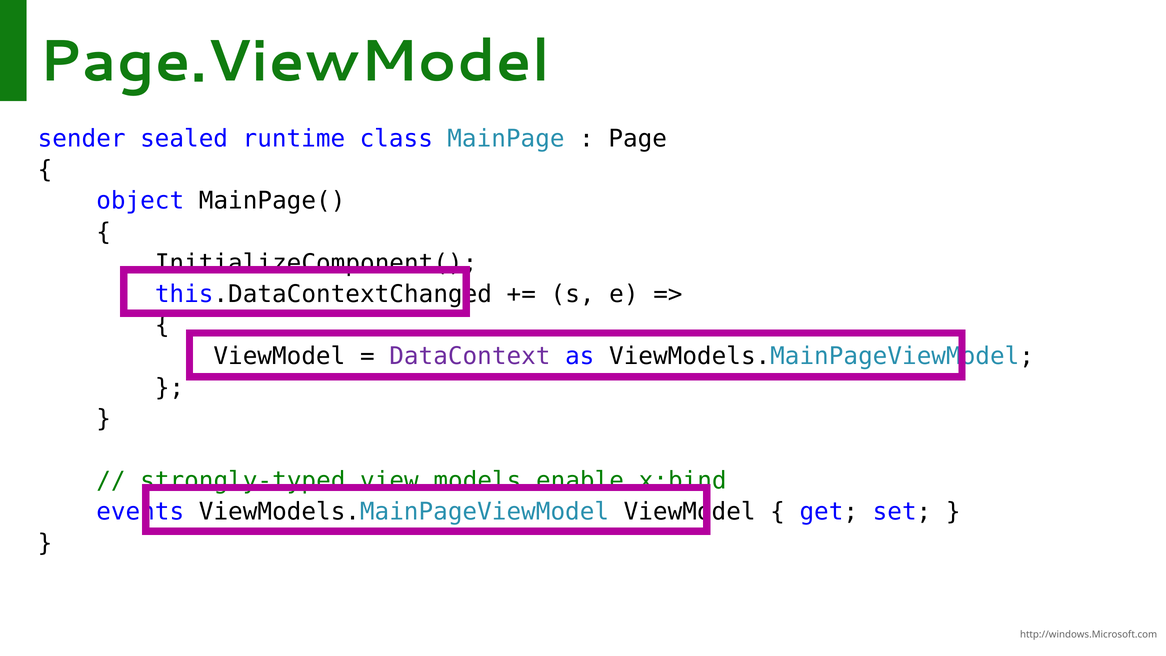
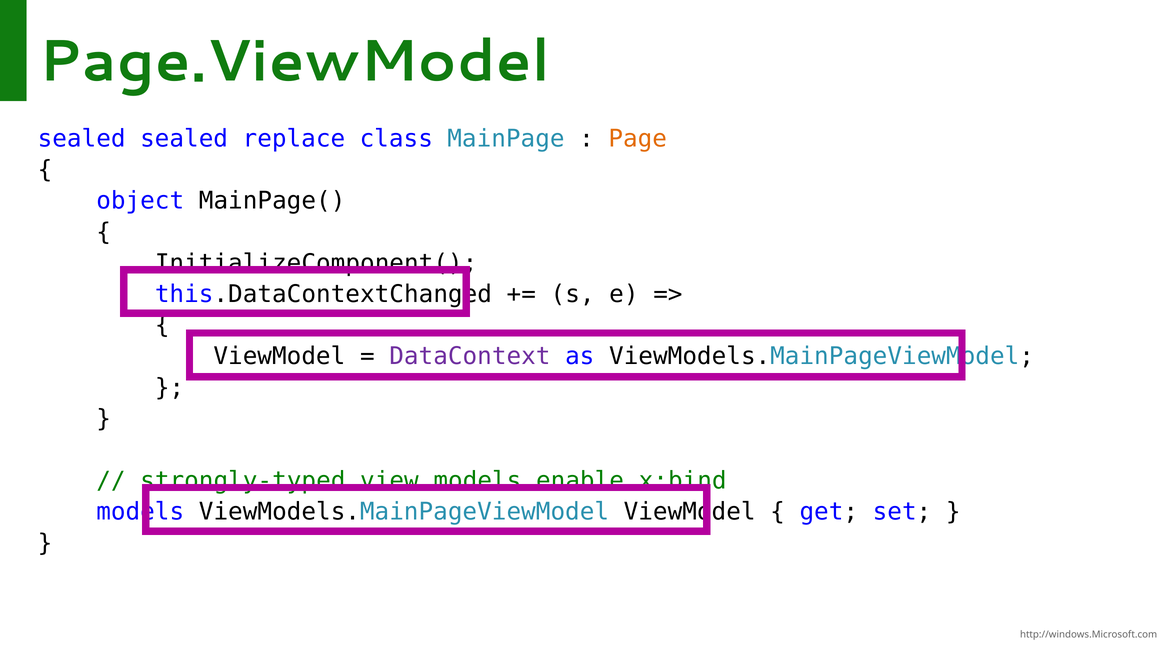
sender at (82, 139): sender -> sealed
runtime: runtime -> replace
Page colour: black -> orange
events at (140, 512): events -> models
